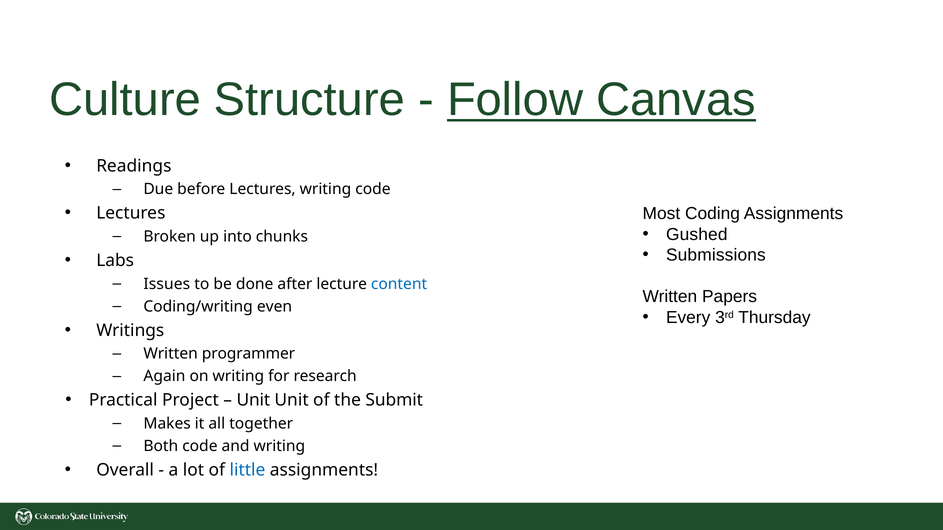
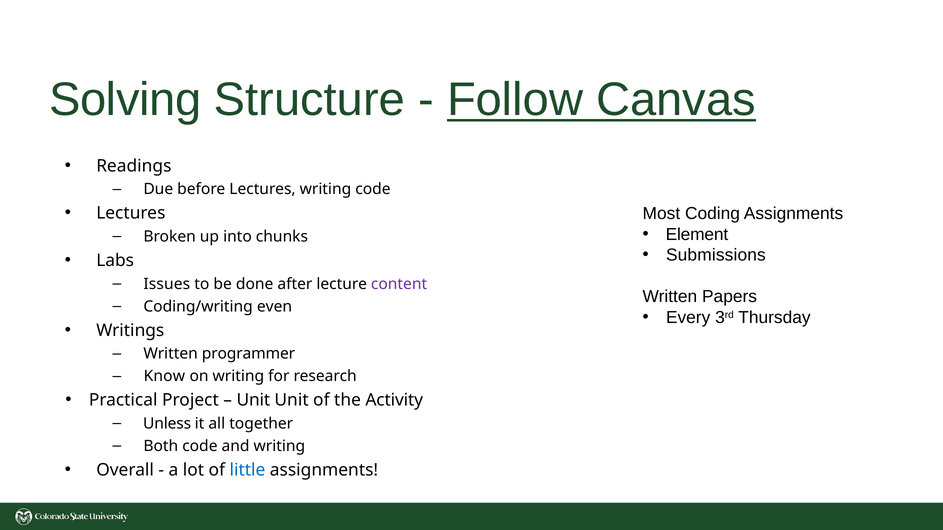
Culture: Culture -> Solving
Gushed: Gushed -> Element
content colour: blue -> purple
Again: Again -> Know
Submit: Submit -> Activity
Makes: Makes -> Unless
